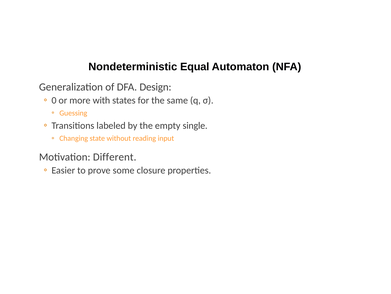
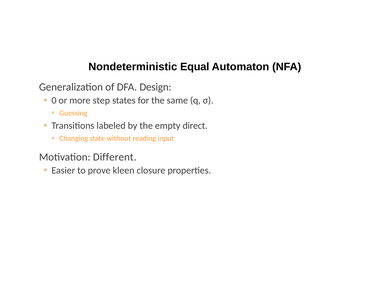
with: with -> step
single: single -> direct
some: some -> kleen
